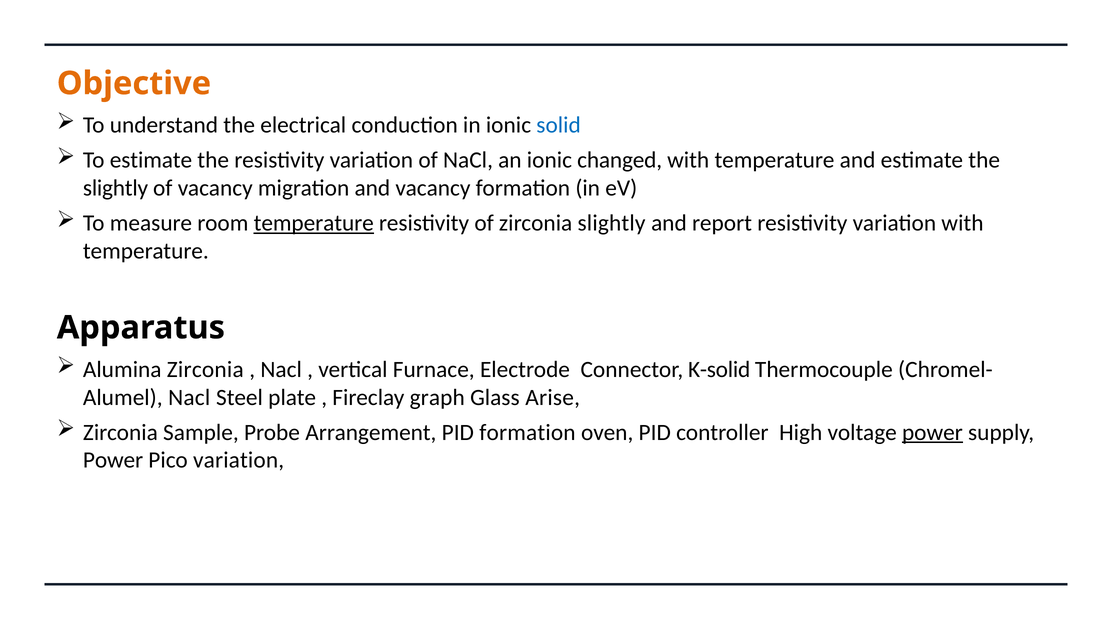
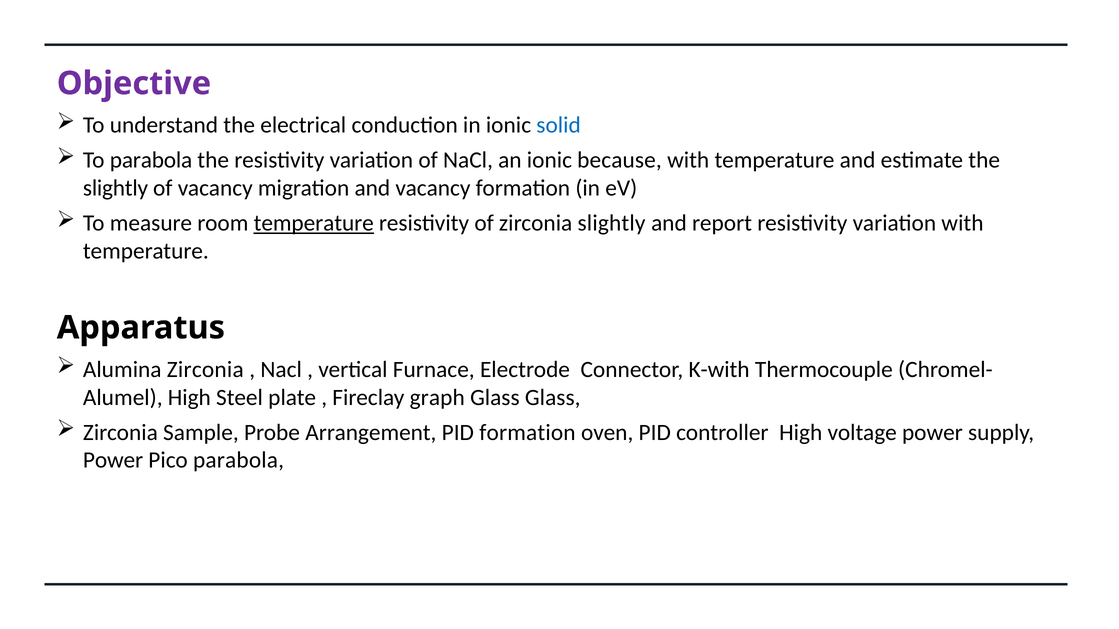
Objective colour: orange -> purple
To estimate: estimate -> parabola
changed: changed -> because
K-solid: K-solid -> K-with
Nacl at (189, 398): Nacl -> High
Glass Arise: Arise -> Glass
power at (932, 433) underline: present -> none
Pico variation: variation -> parabola
